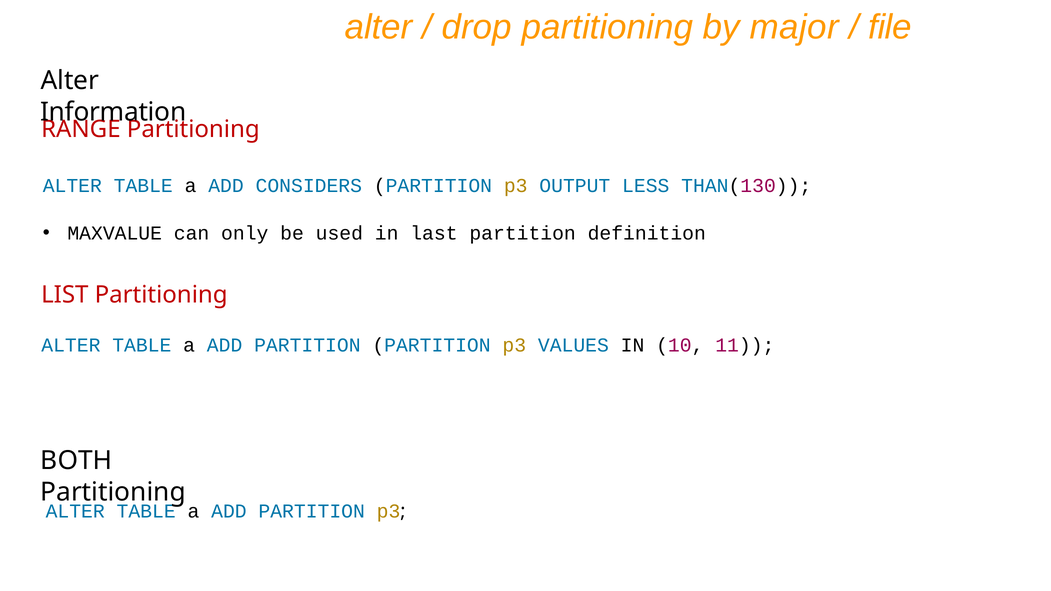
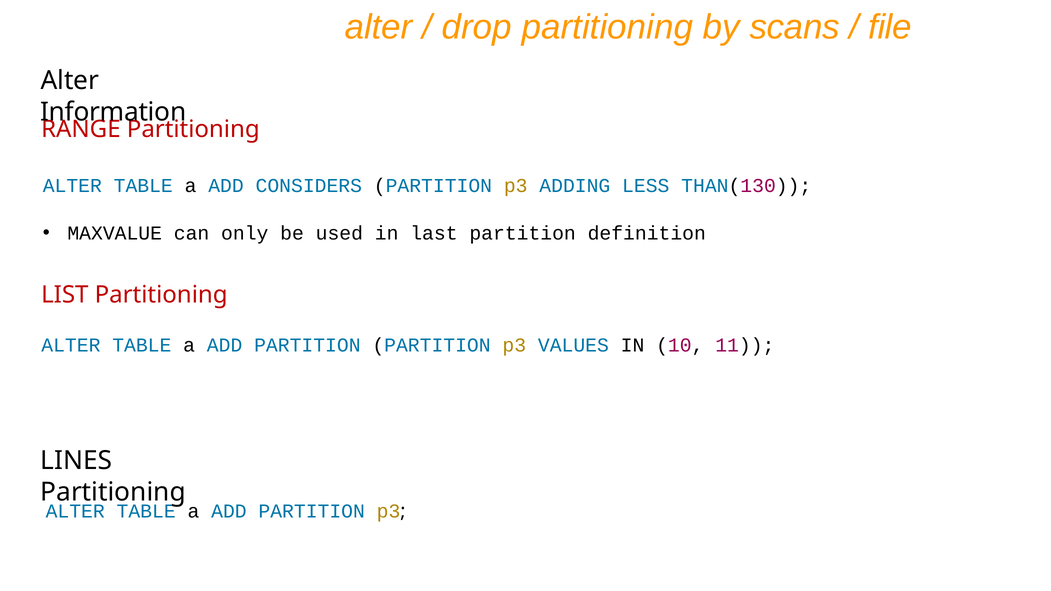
major: major -> scans
OUTPUT: OUTPUT -> ADDING
BOTH: BOTH -> LINES
